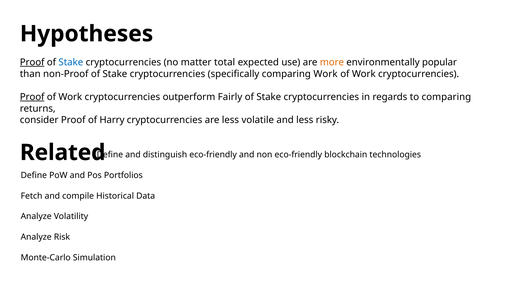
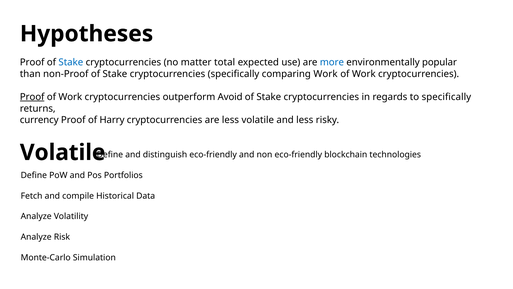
Proof at (32, 62) underline: present -> none
more colour: orange -> blue
Fairly: Fairly -> Avoid
to comparing: comparing -> specifically
consider: consider -> currency
Related at (63, 152): Related -> Volatile
